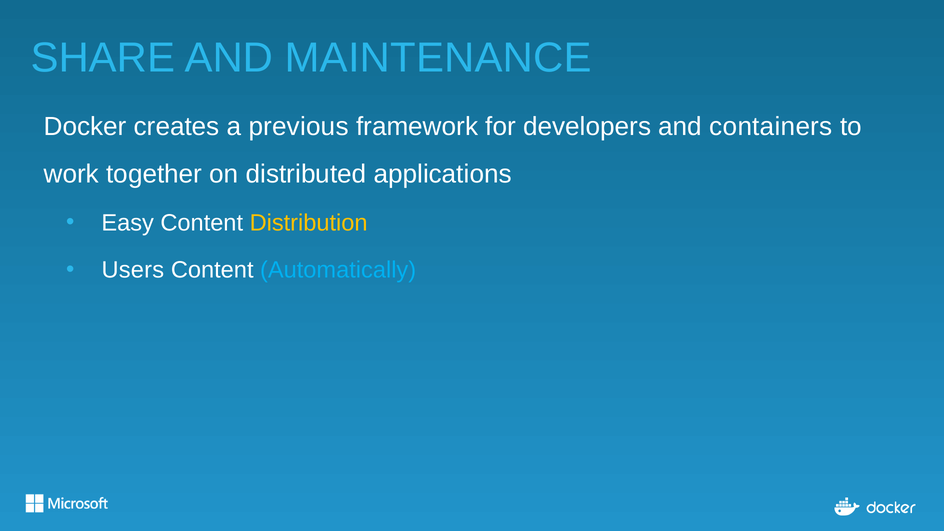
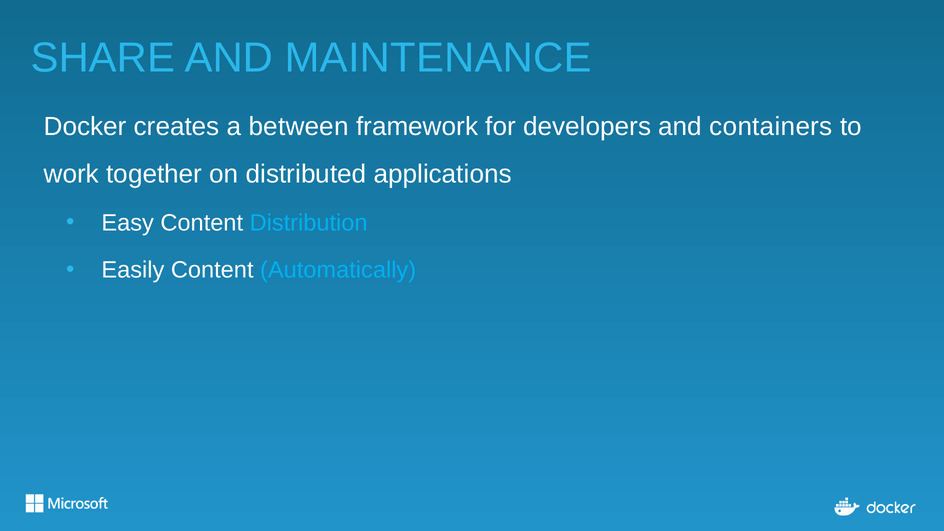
previous: previous -> between
Distribution colour: yellow -> light blue
Users: Users -> Easily
